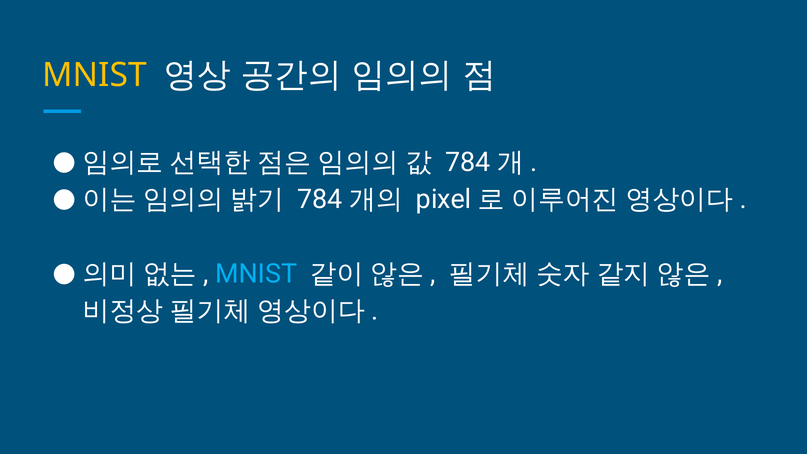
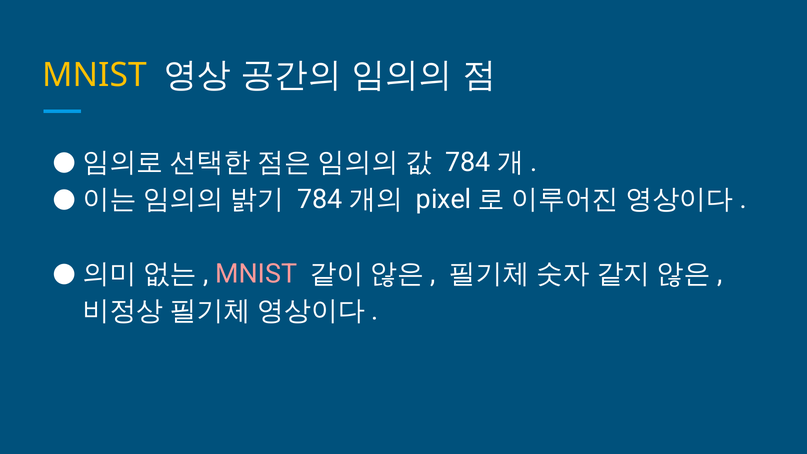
MNIST at (256, 274) colour: light blue -> pink
